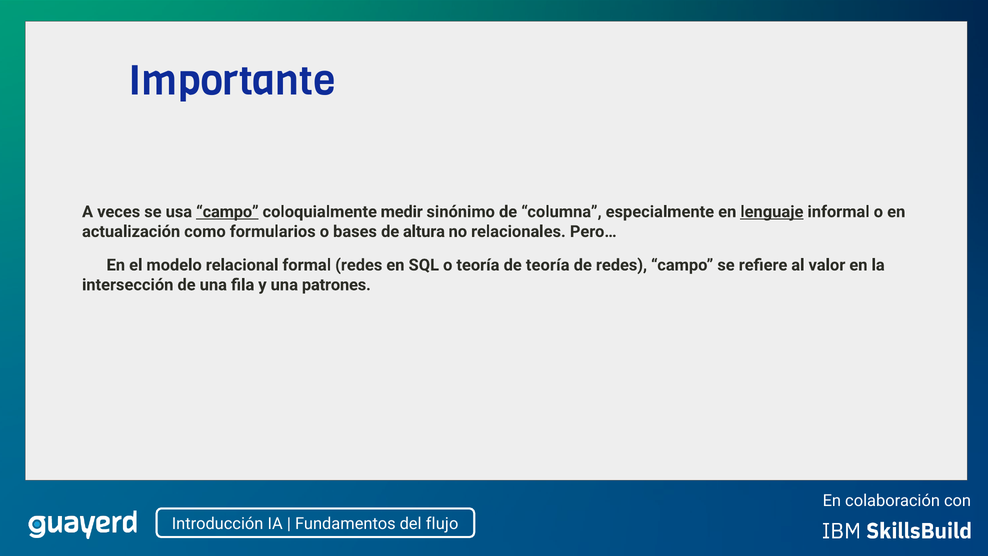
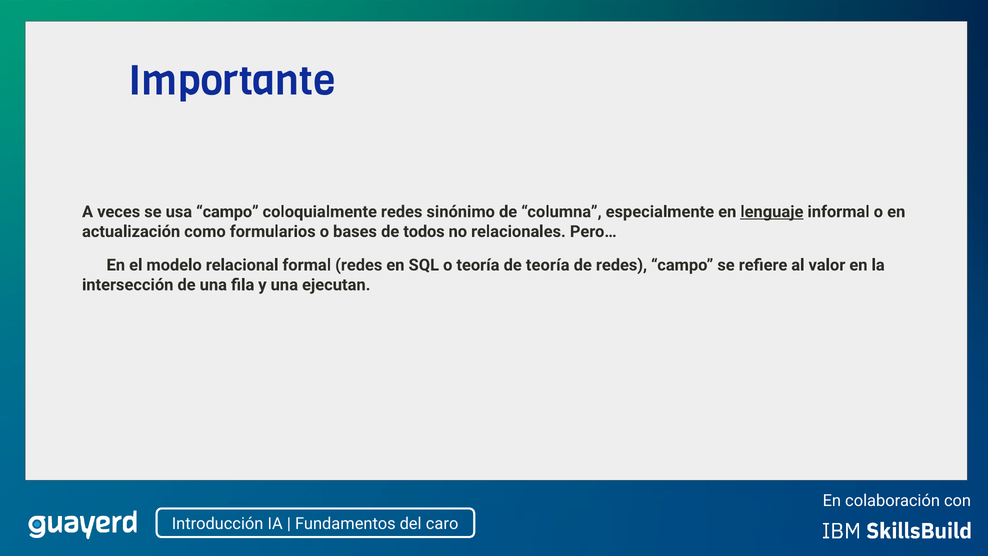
campo at (227, 212) underline: present -> none
coloquialmente medir: medir -> redes
altura: altura -> todos
patrones: patrones -> ejecutan
flujo: flujo -> caro
